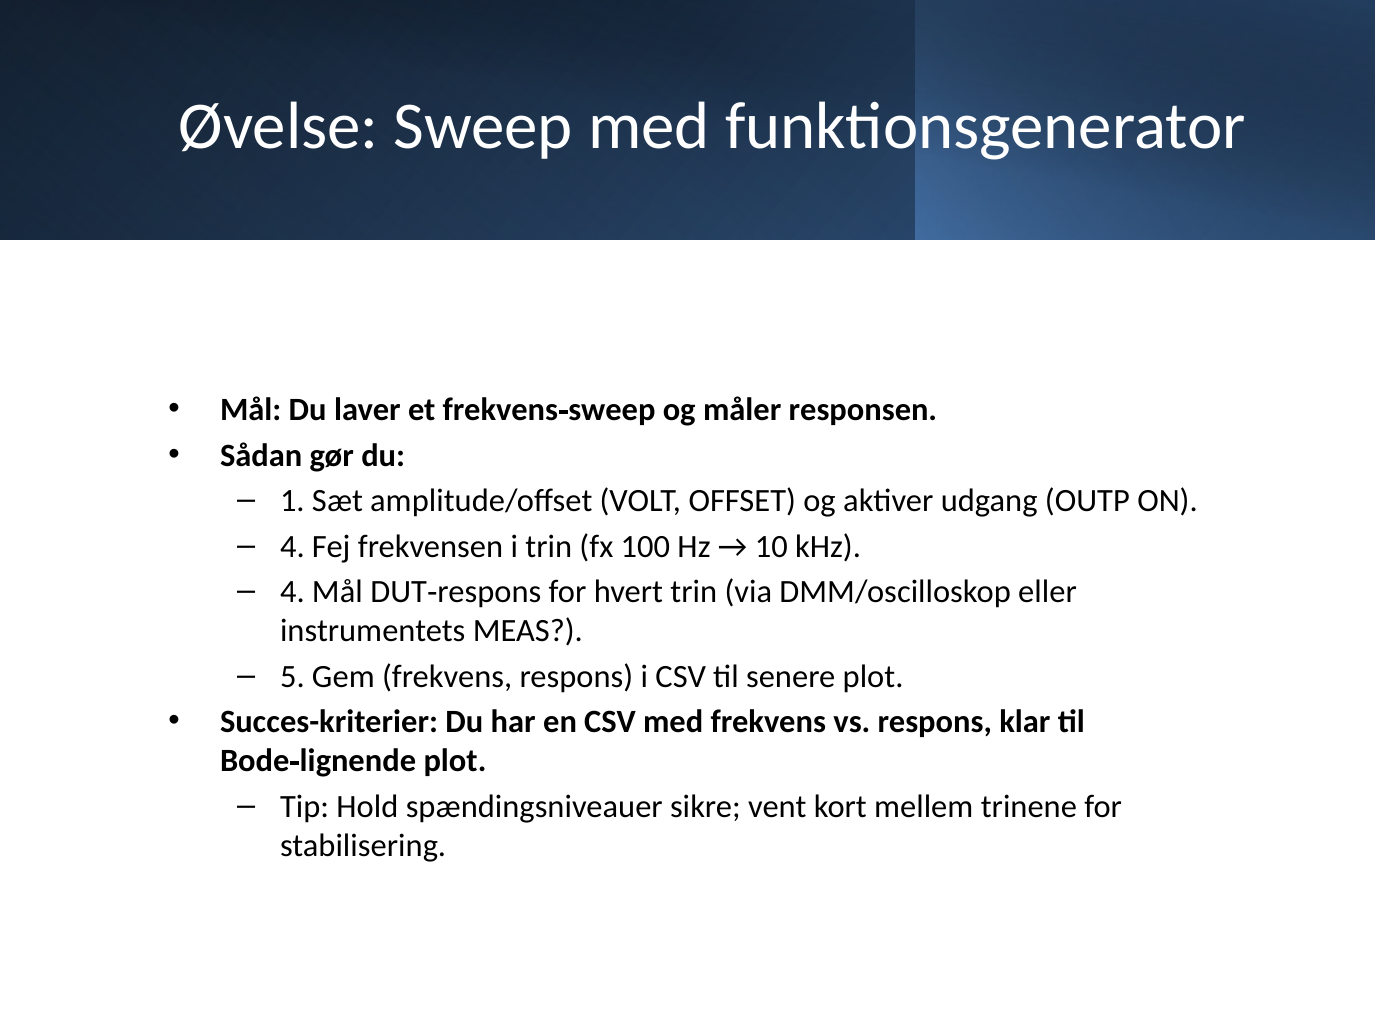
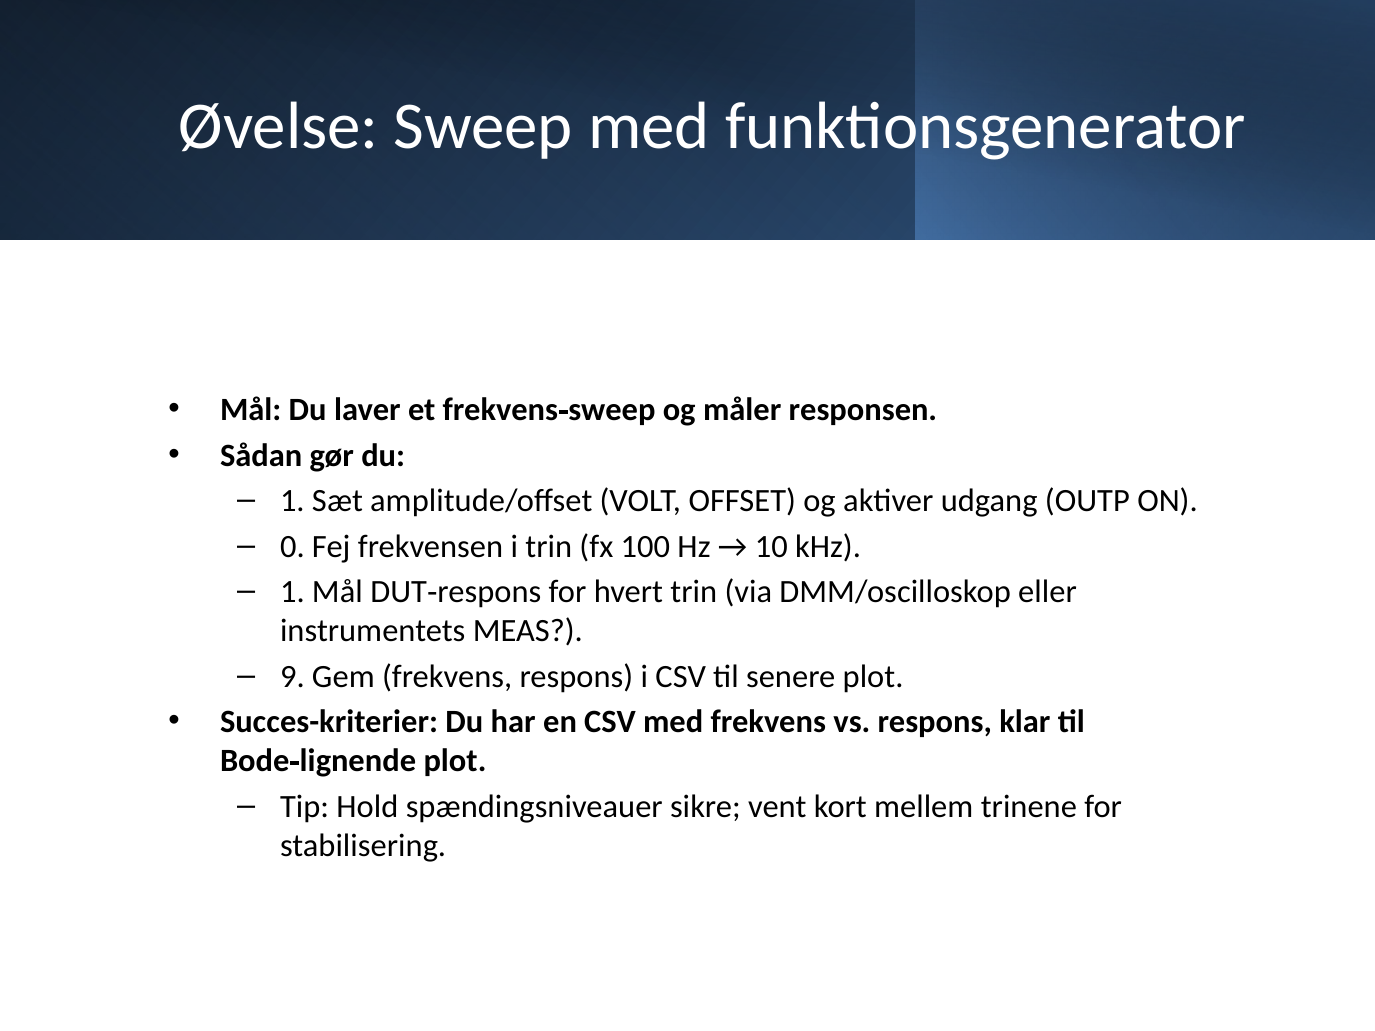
4 at (292, 546): 4 -> 0
4 at (292, 592): 4 -> 1
5: 5 -> 9
